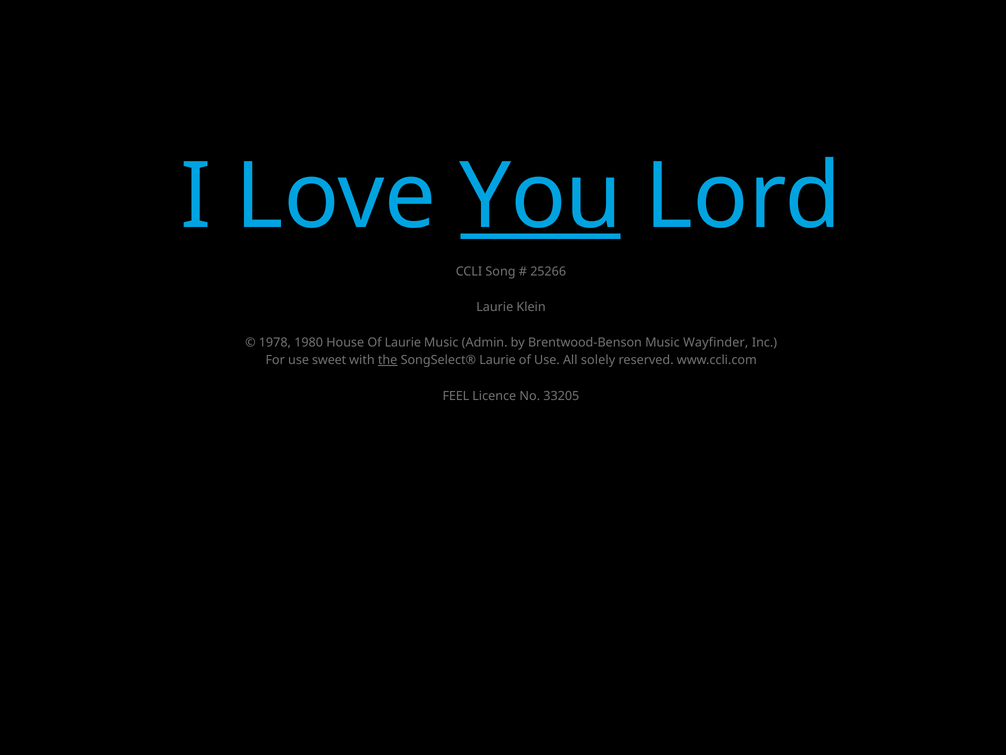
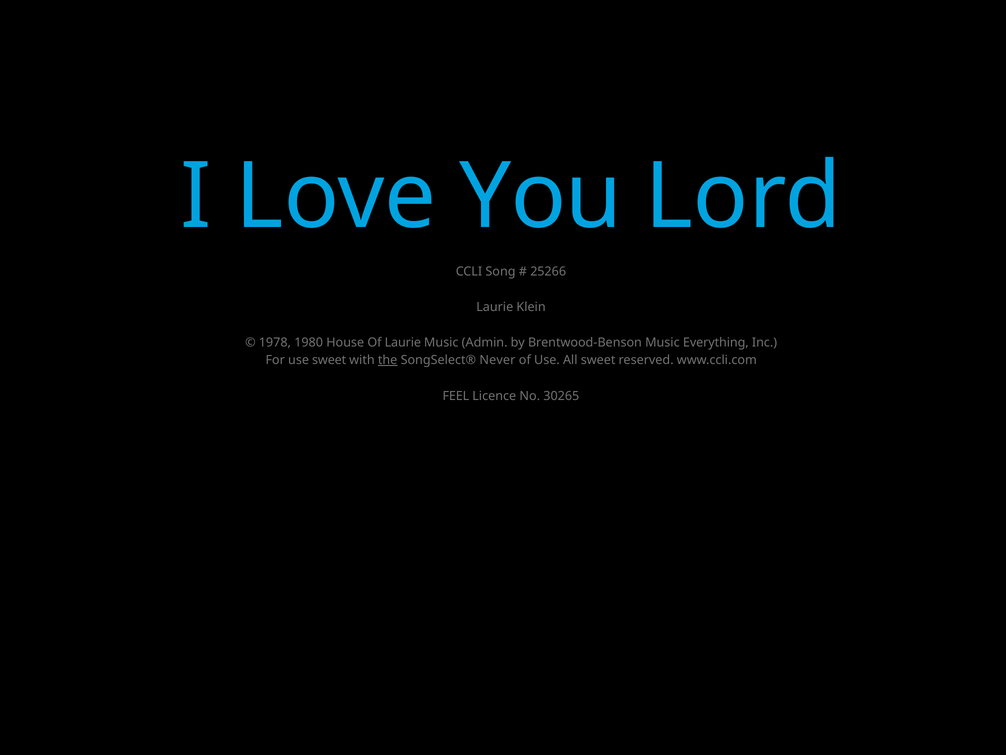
You underline: present -> none
Wayfinder: Wayfinder -> Everything
SongSelect® Laurie: Laurie -> Never
All solely: solely -> sweet
33205: 33205 -> 30265
